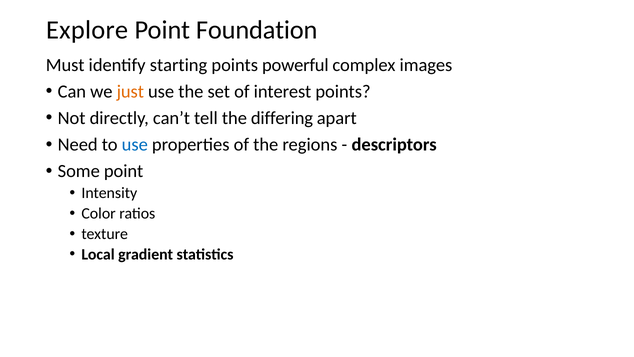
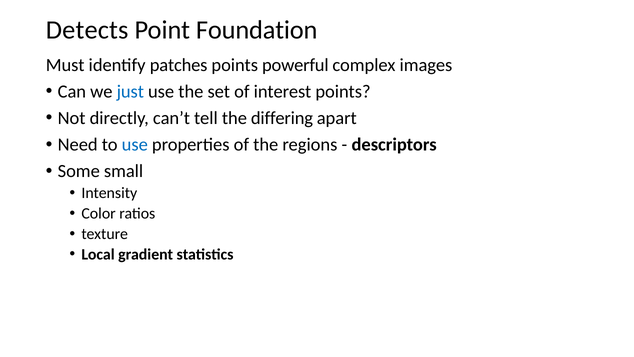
Explore: Explore -> Detects
starting: starting -> patches
just colour: orange -> blue
Some point: point -> small
